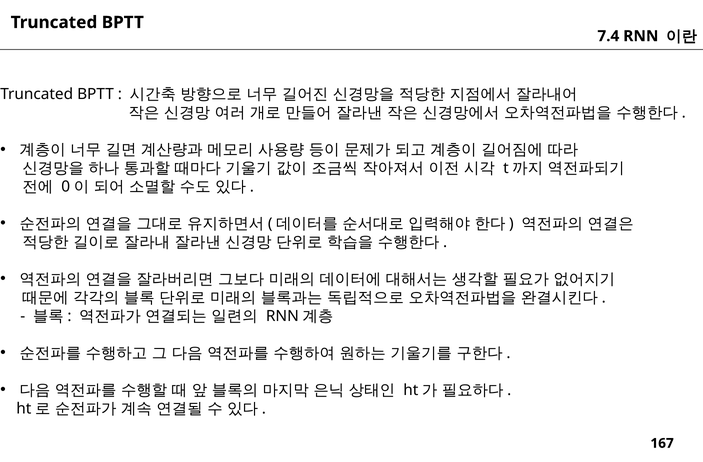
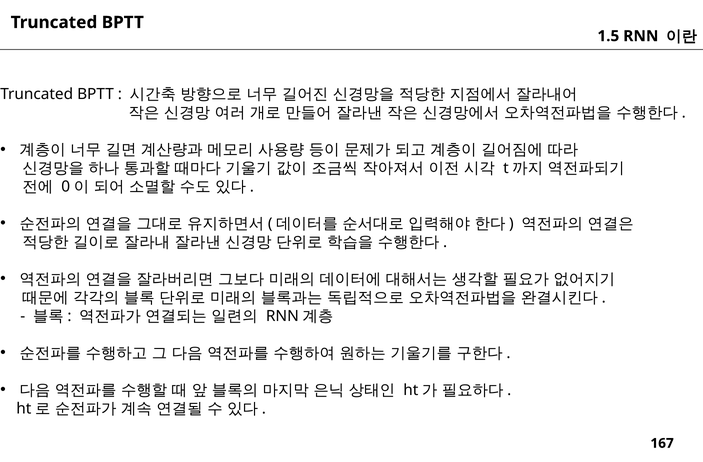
7.4: 7.4 -> 1.5
